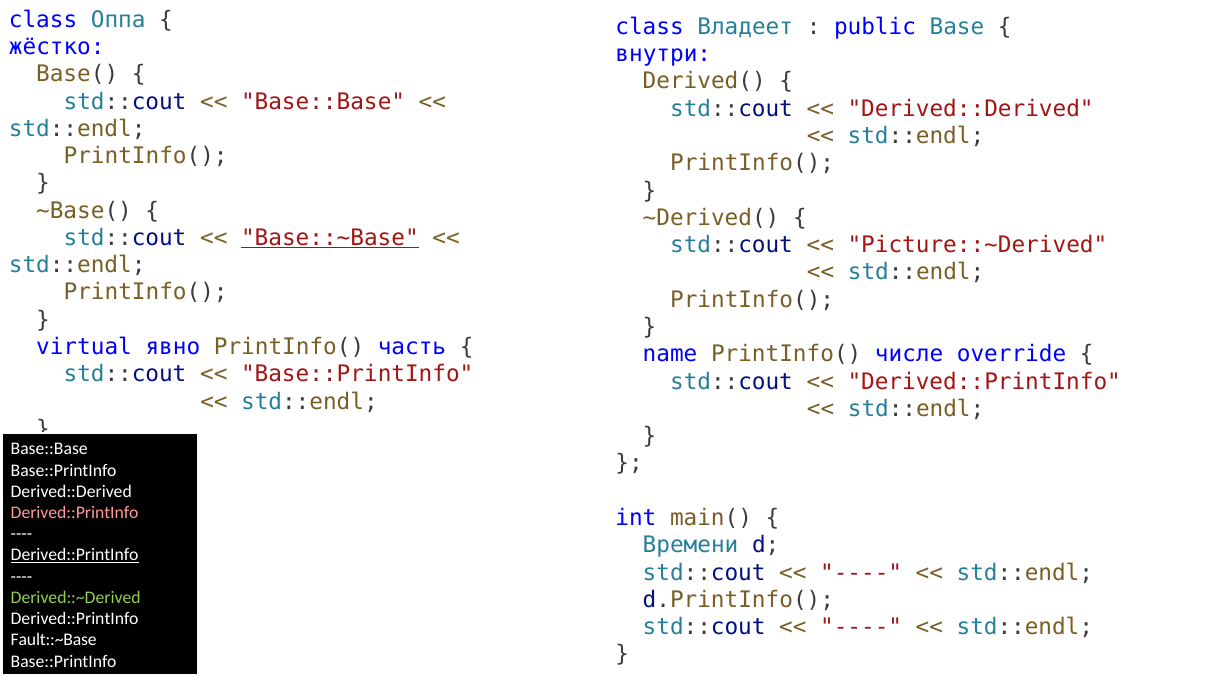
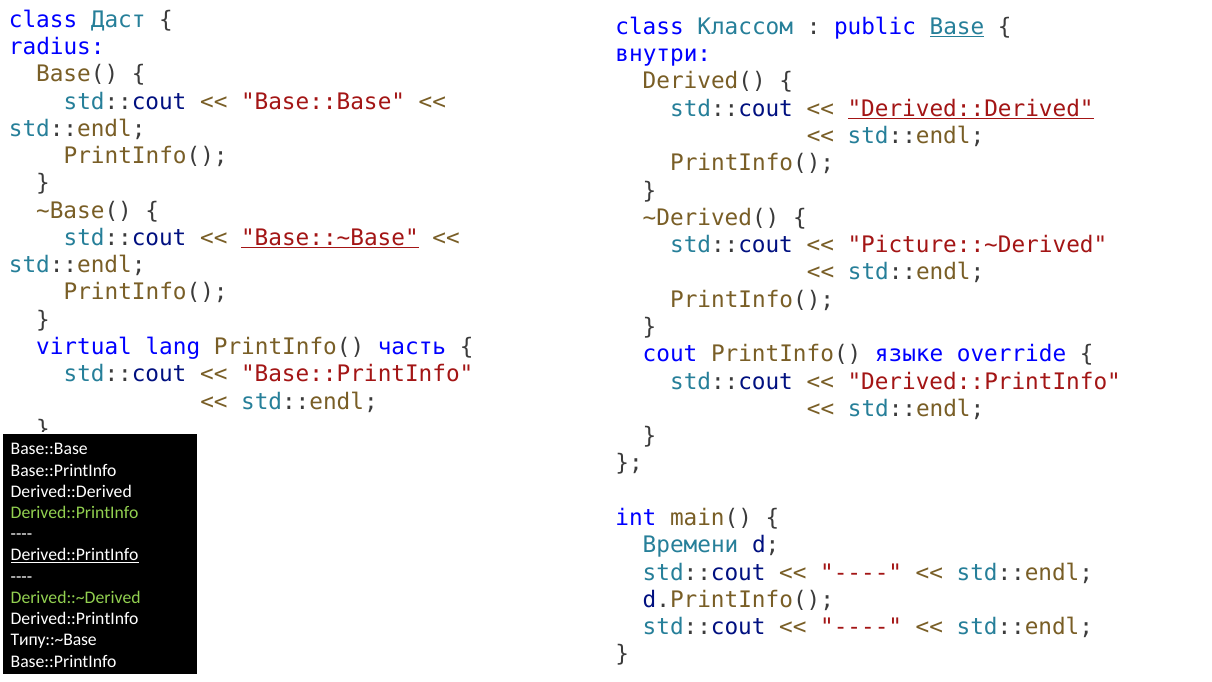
Оппа: Оппа -> Даст
Владеет: Владеет -> Классом
Base underline: none -> present
жёстко: жёстко -> radius
Derived::Derived at (971, 109) underline: none -> present
явно: явно -> lang
name: name -> cout
числе: числе -> языке
Derived::PrintInfo at (75, 512) colour: pink -> light green
Fault::~Base: Fault::~Base -> Типу::~Base
